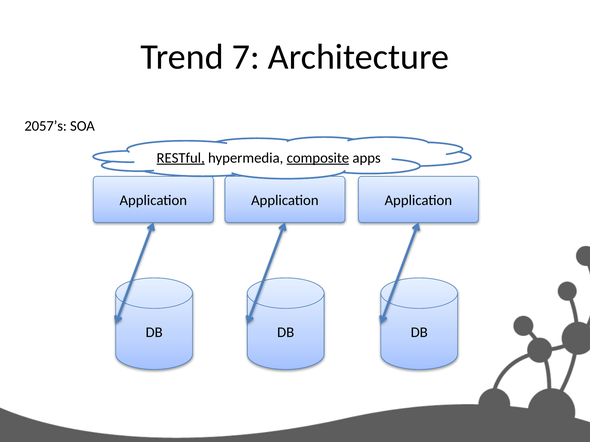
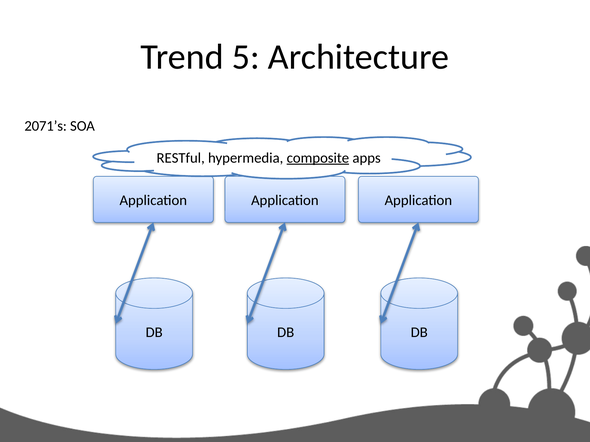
7: 7 -> 5
2057’s: 2057’s -> 2071’s
RESTful underline: present -> none
